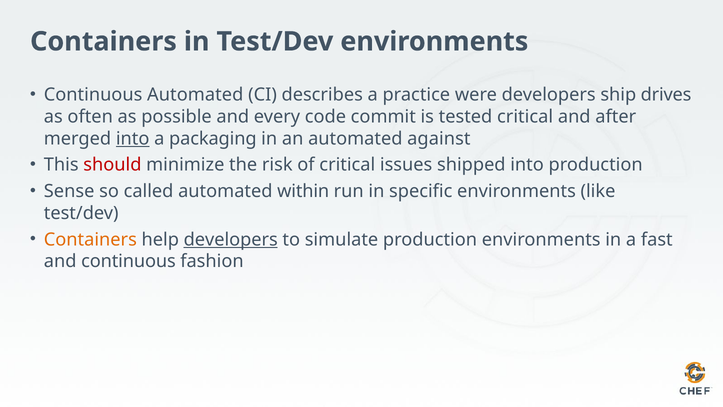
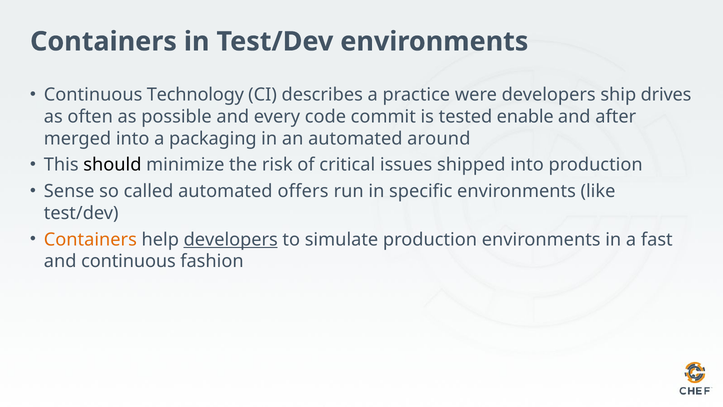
Continuous Automated: Automated -> Technology
tested critical: critical -> enable
into at (133, 138) underline: present -> none
against: against -> around
should colour: red -> black
within: within -> offers
